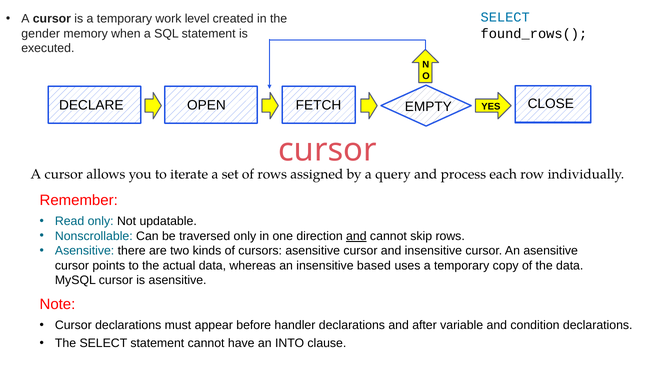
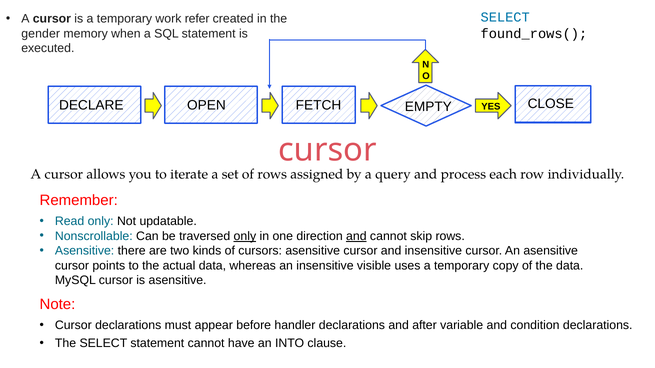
level: level -> refer
only at (245, 236) underline: none -> present
based: based -> visible
